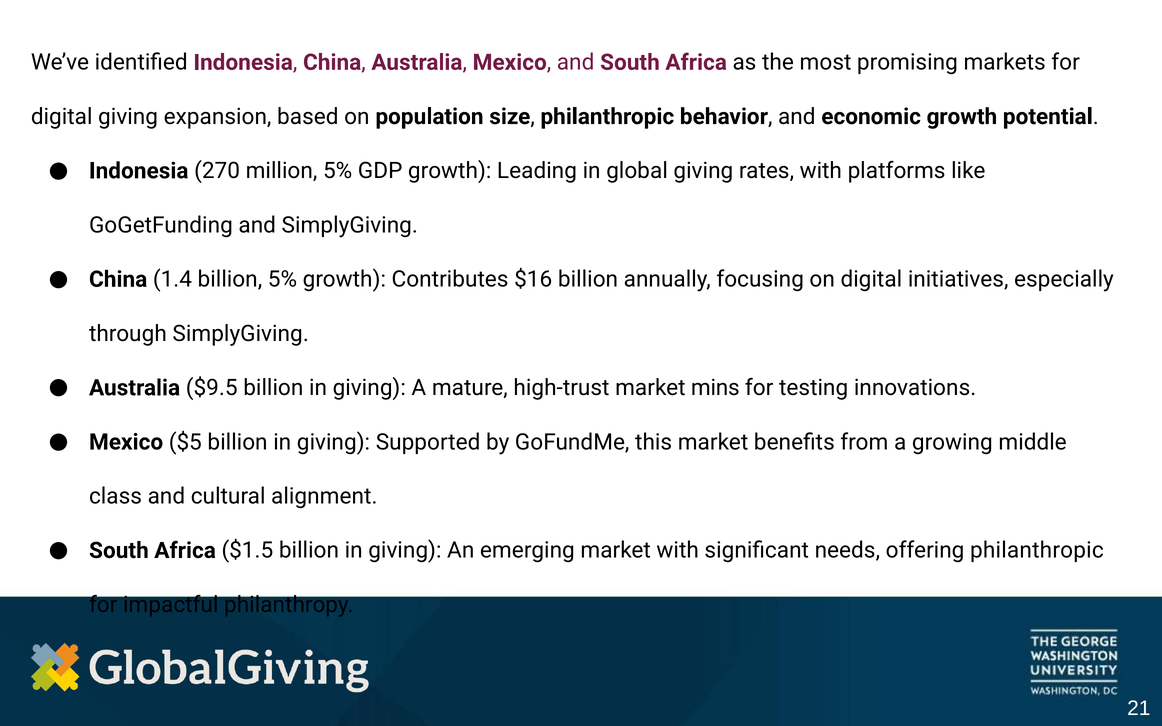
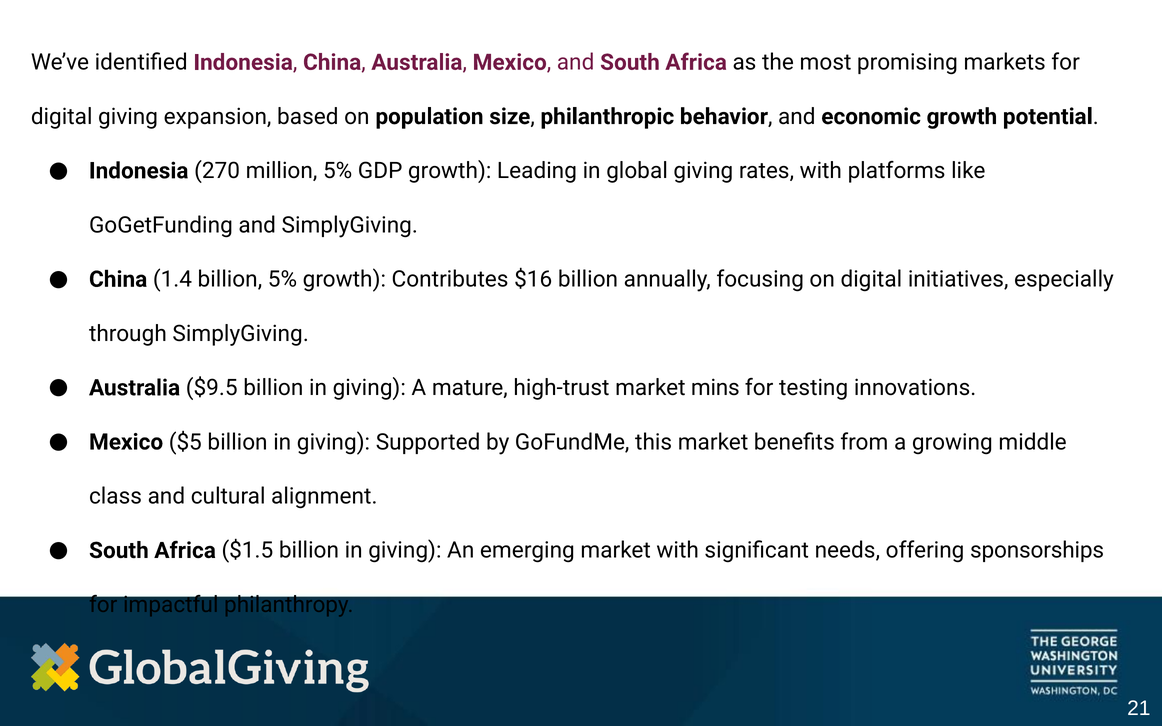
offering philanthropic: philanthropic -> sponsorships
